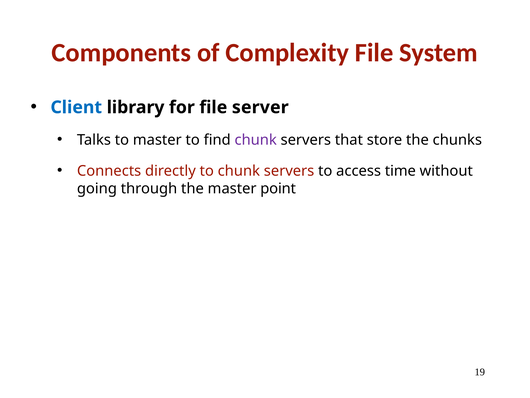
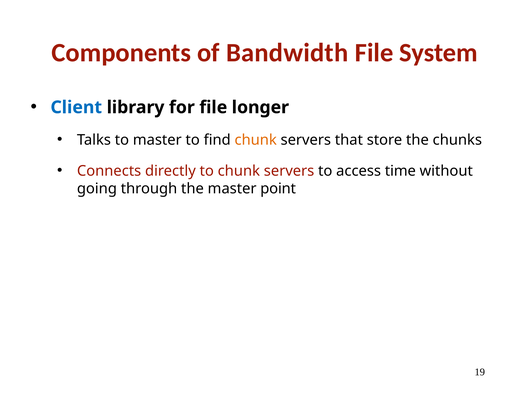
Complexity: Complexity -> Bandwidth
server: server -> longer
chunk at (256, 140) colour: purple -> orange
